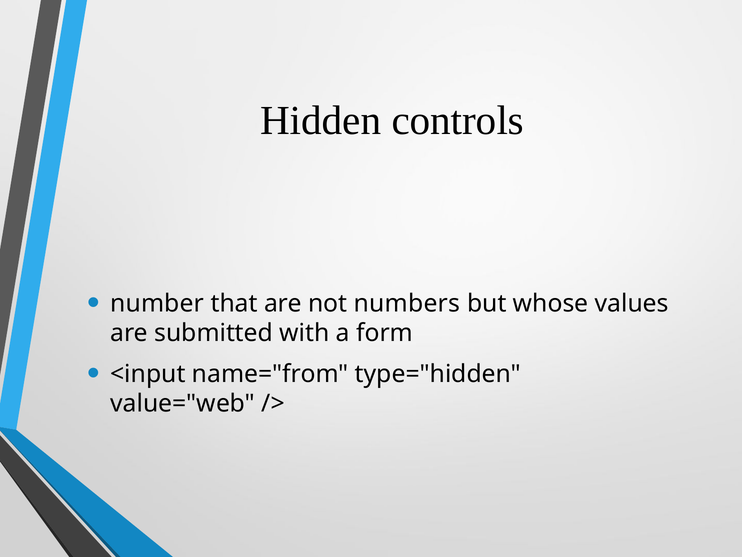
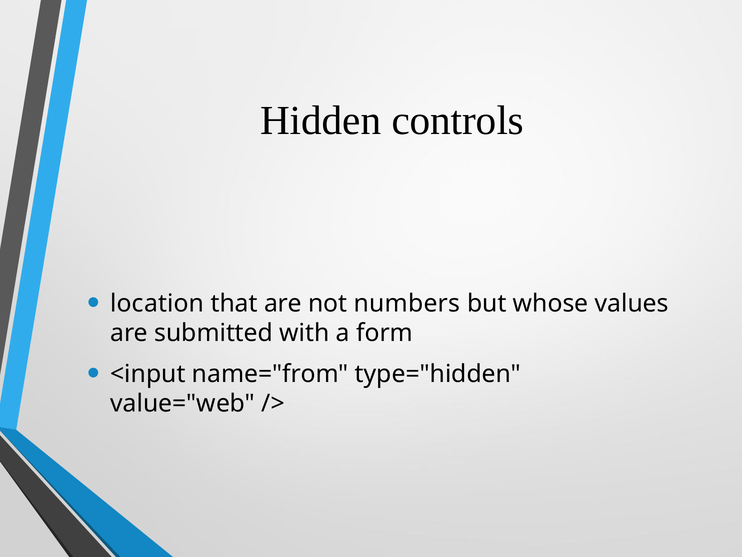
number: number -> location
